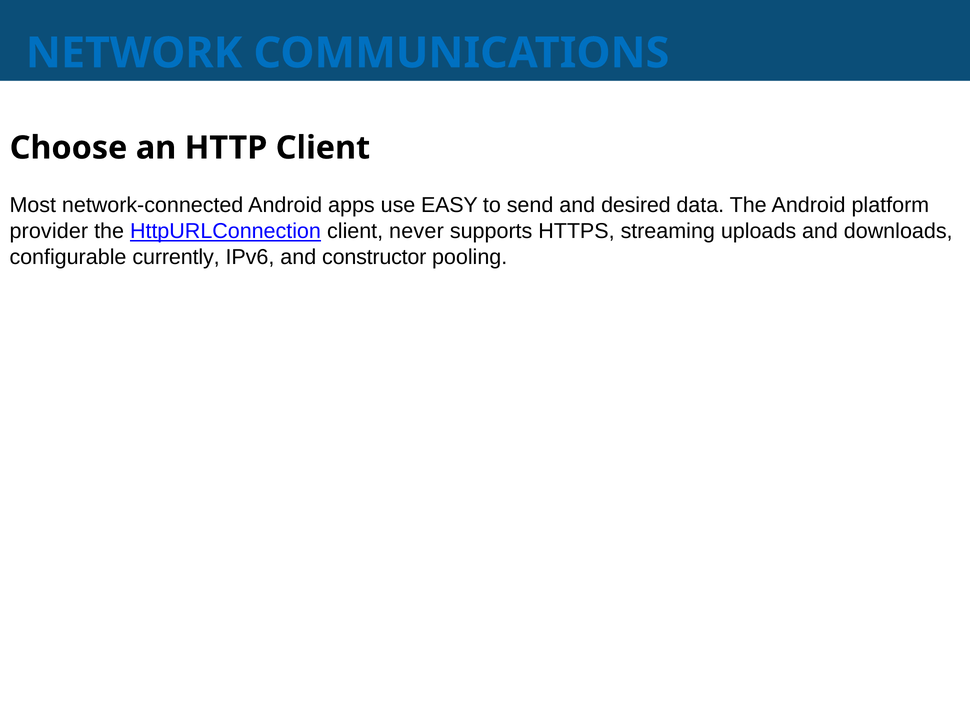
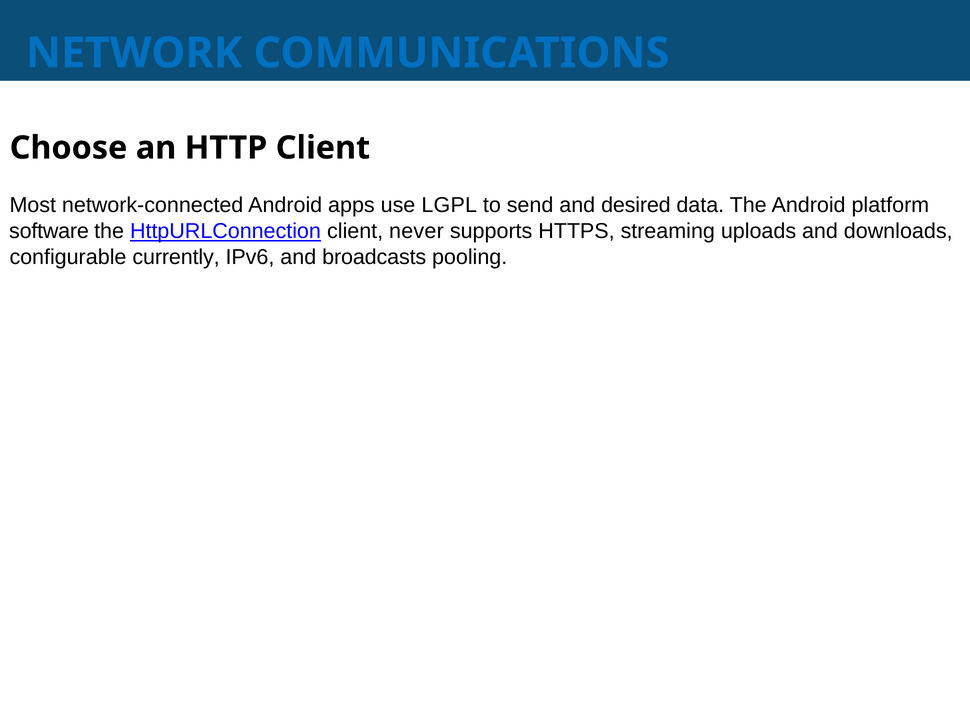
EASY: EASY -> LGPL
provider: provider -> software
constructor: constructor -> broadcasts
